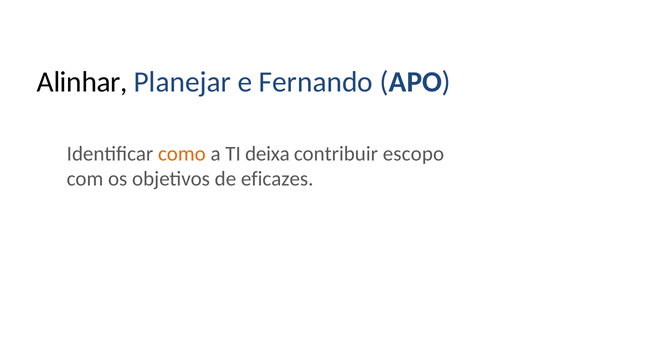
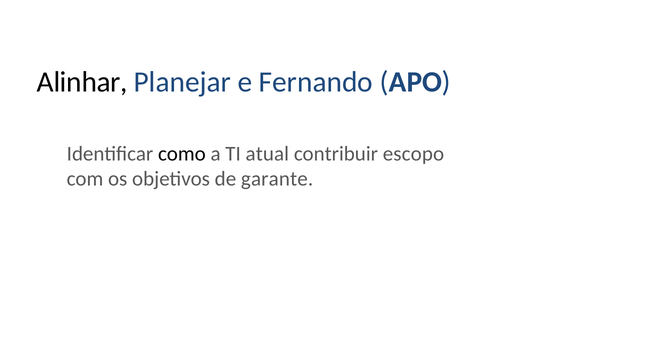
como colour: orange -> black
deixa: deixa -> atual
eficazes: eficazes -> garante
